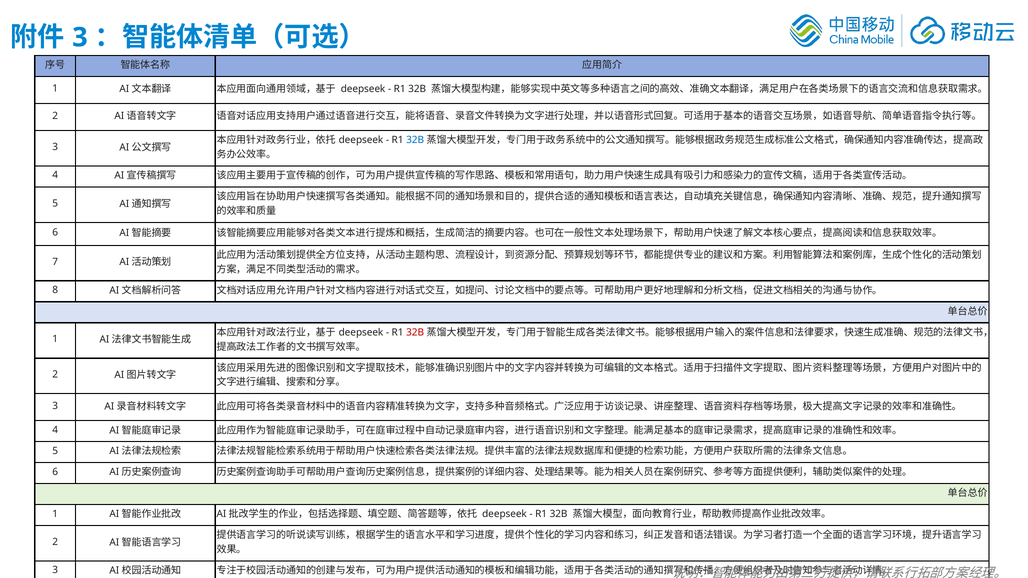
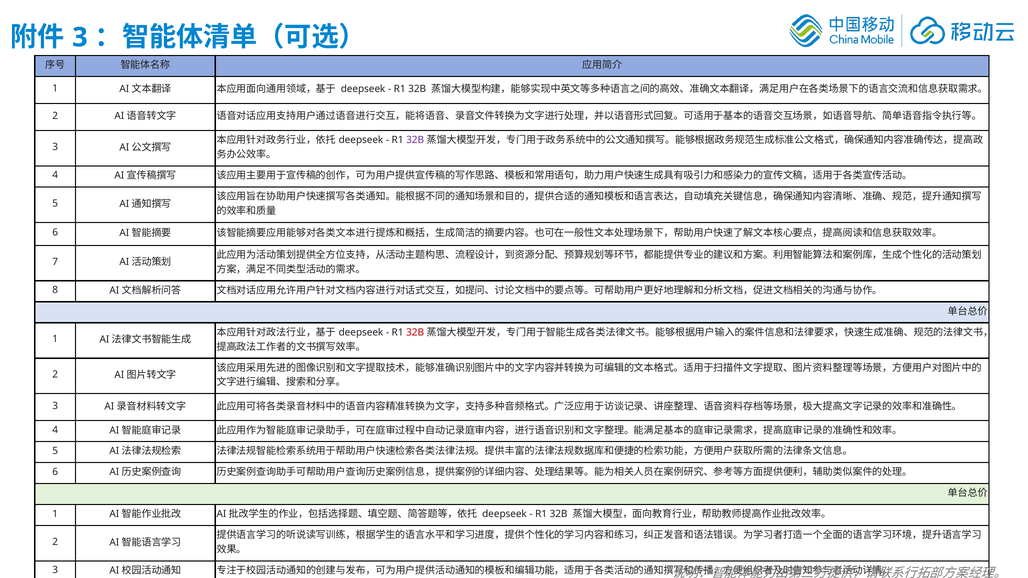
32B at (415, 140) colour: blue -> purple
